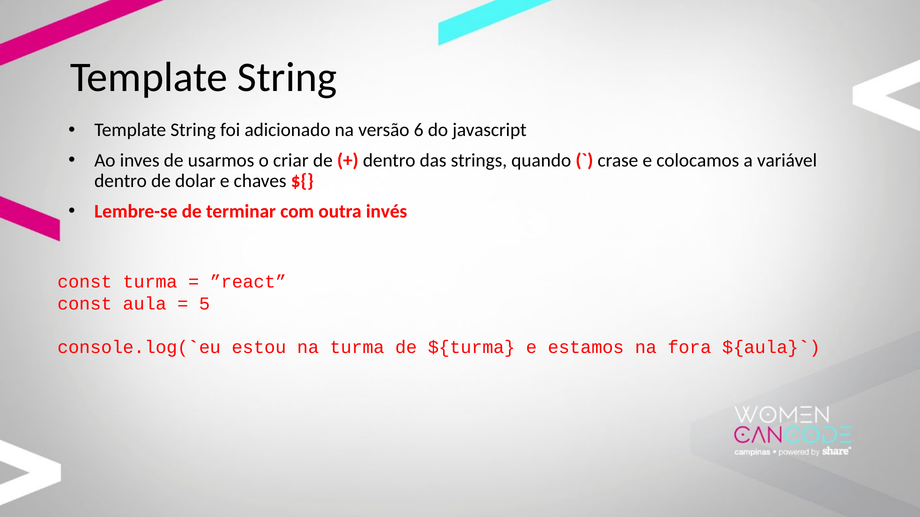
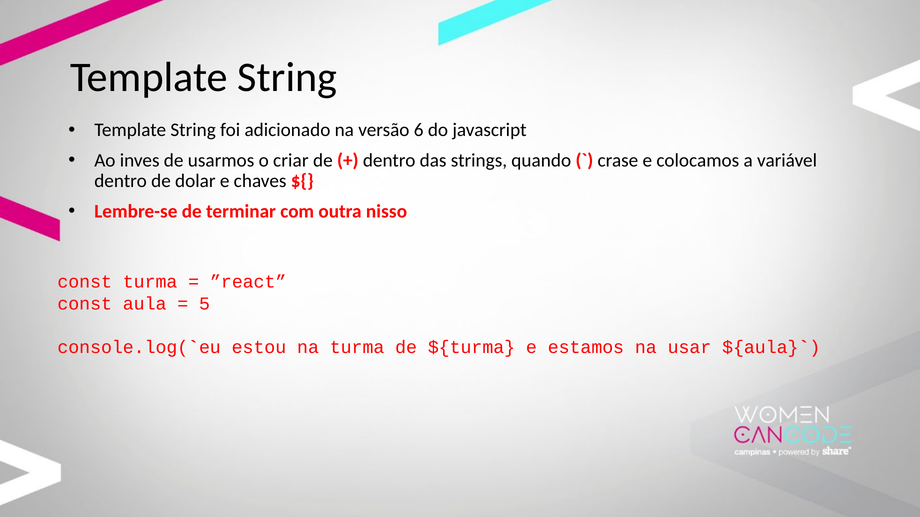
invés: invés -> nisso
fora: fora -> usar
